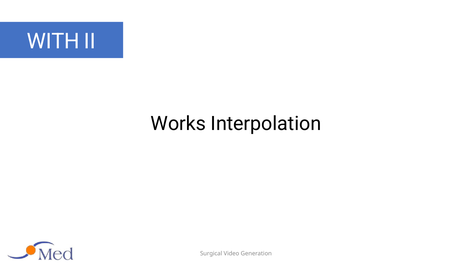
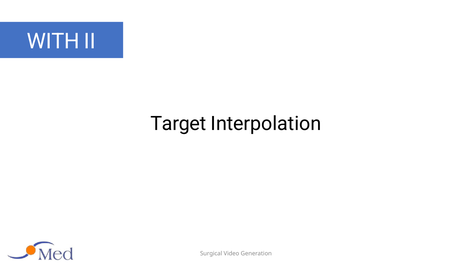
Works: Works -> Target
